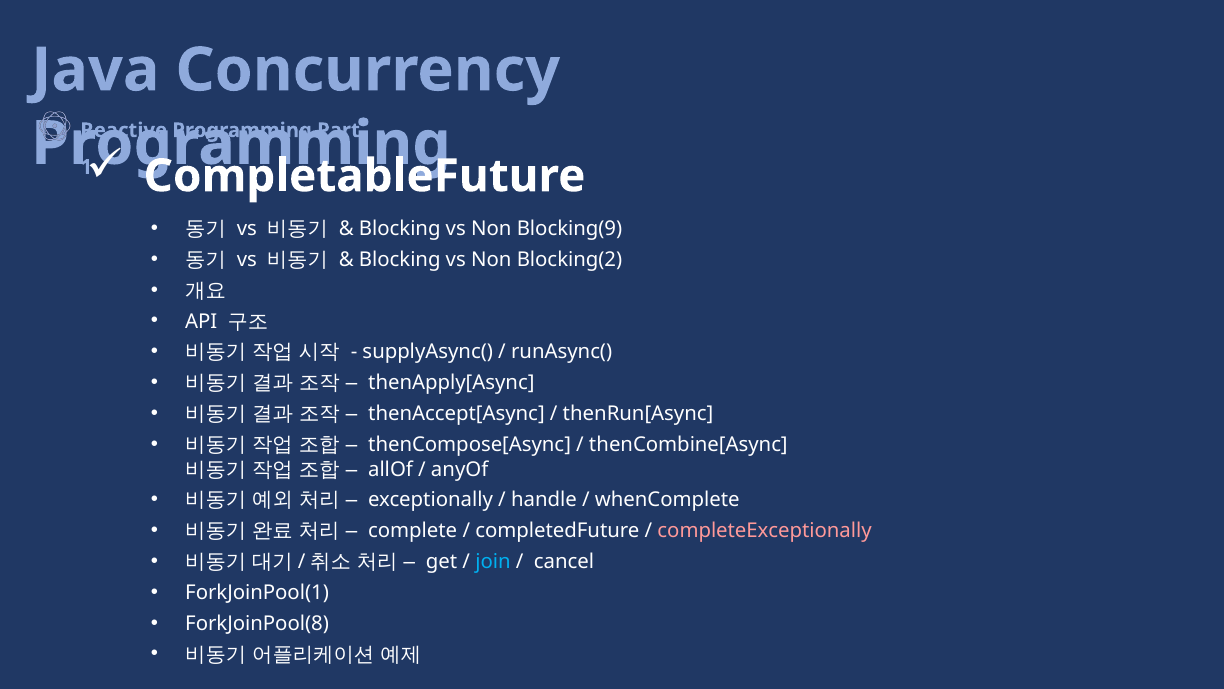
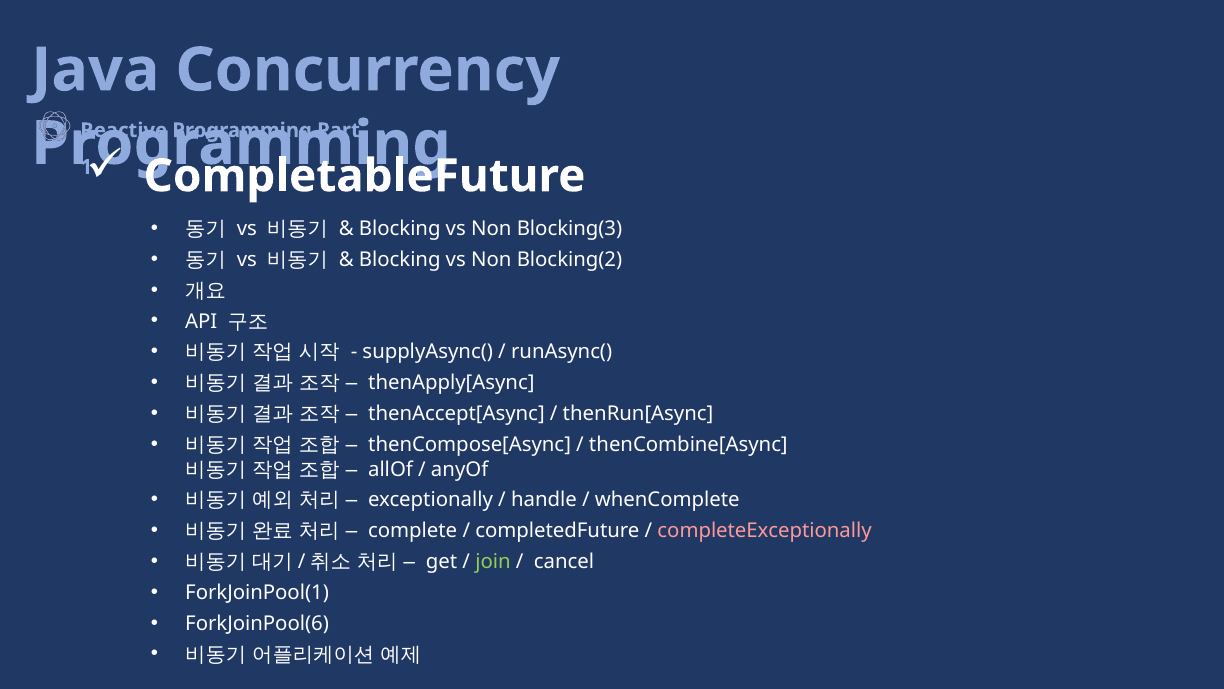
Blocking(9: Blocking(9 -> Blocking(3
join colour: light blue -> light green
ForkJoinPool(8: ForkJoinPool(8 -> ForkJoinPool(6
